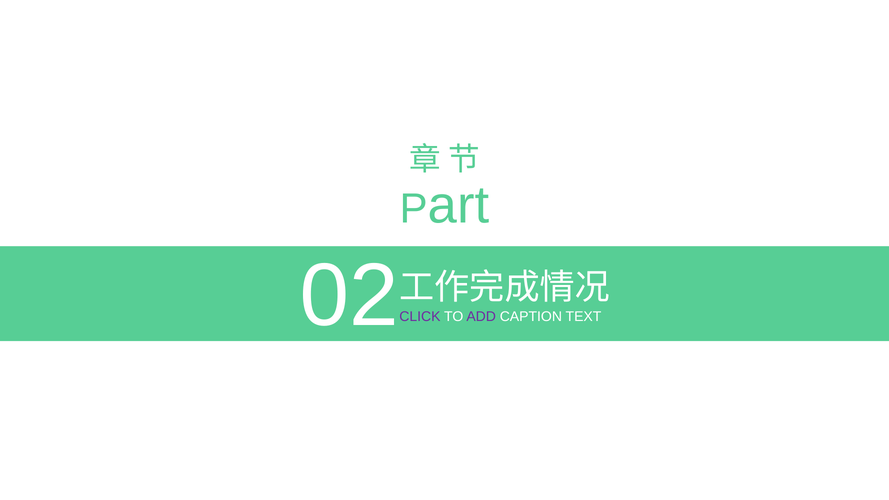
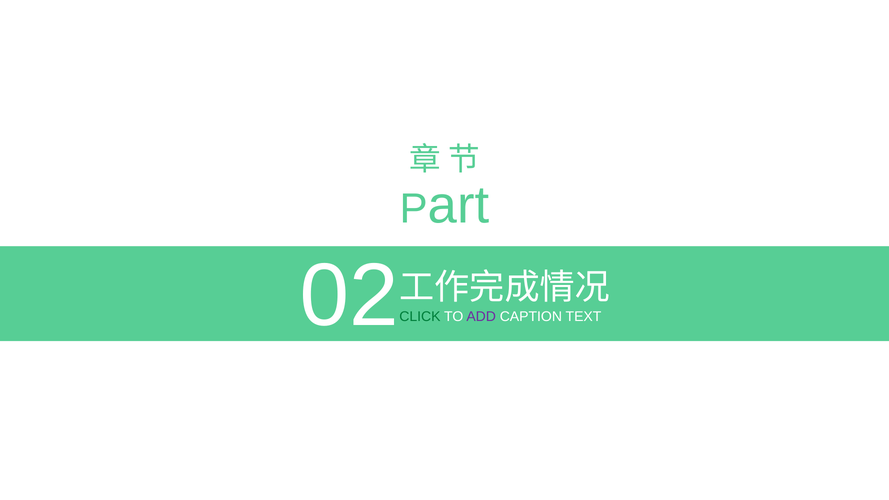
CLICK colour: purple -> green
